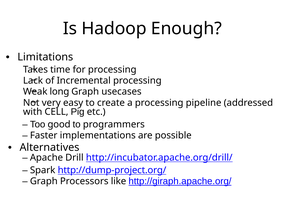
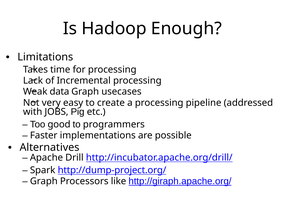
long: long -> data
CELL: CELL -> JOBS
